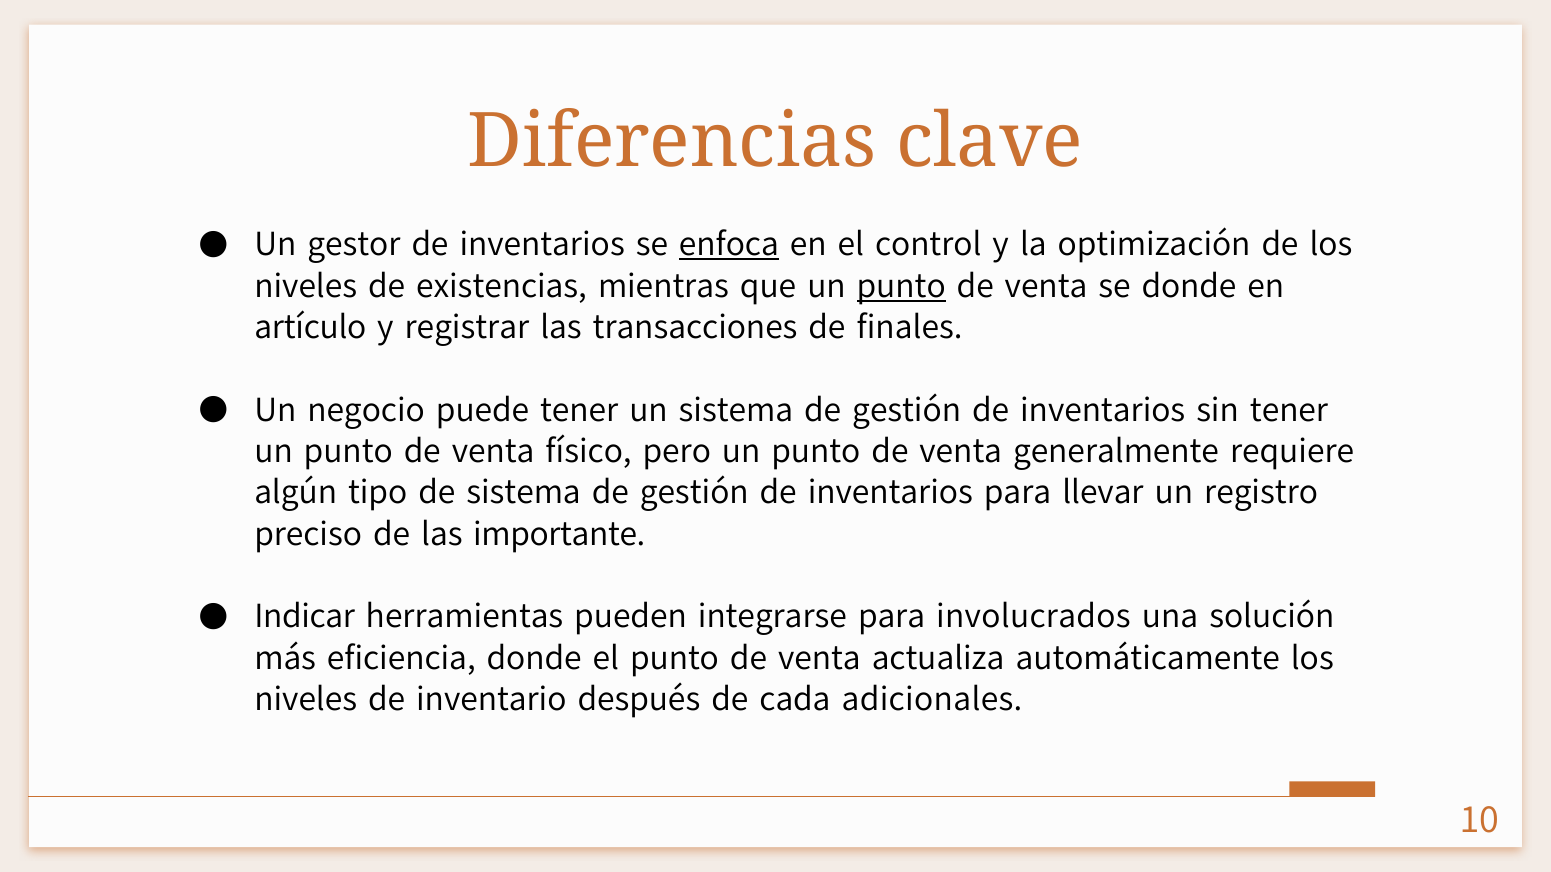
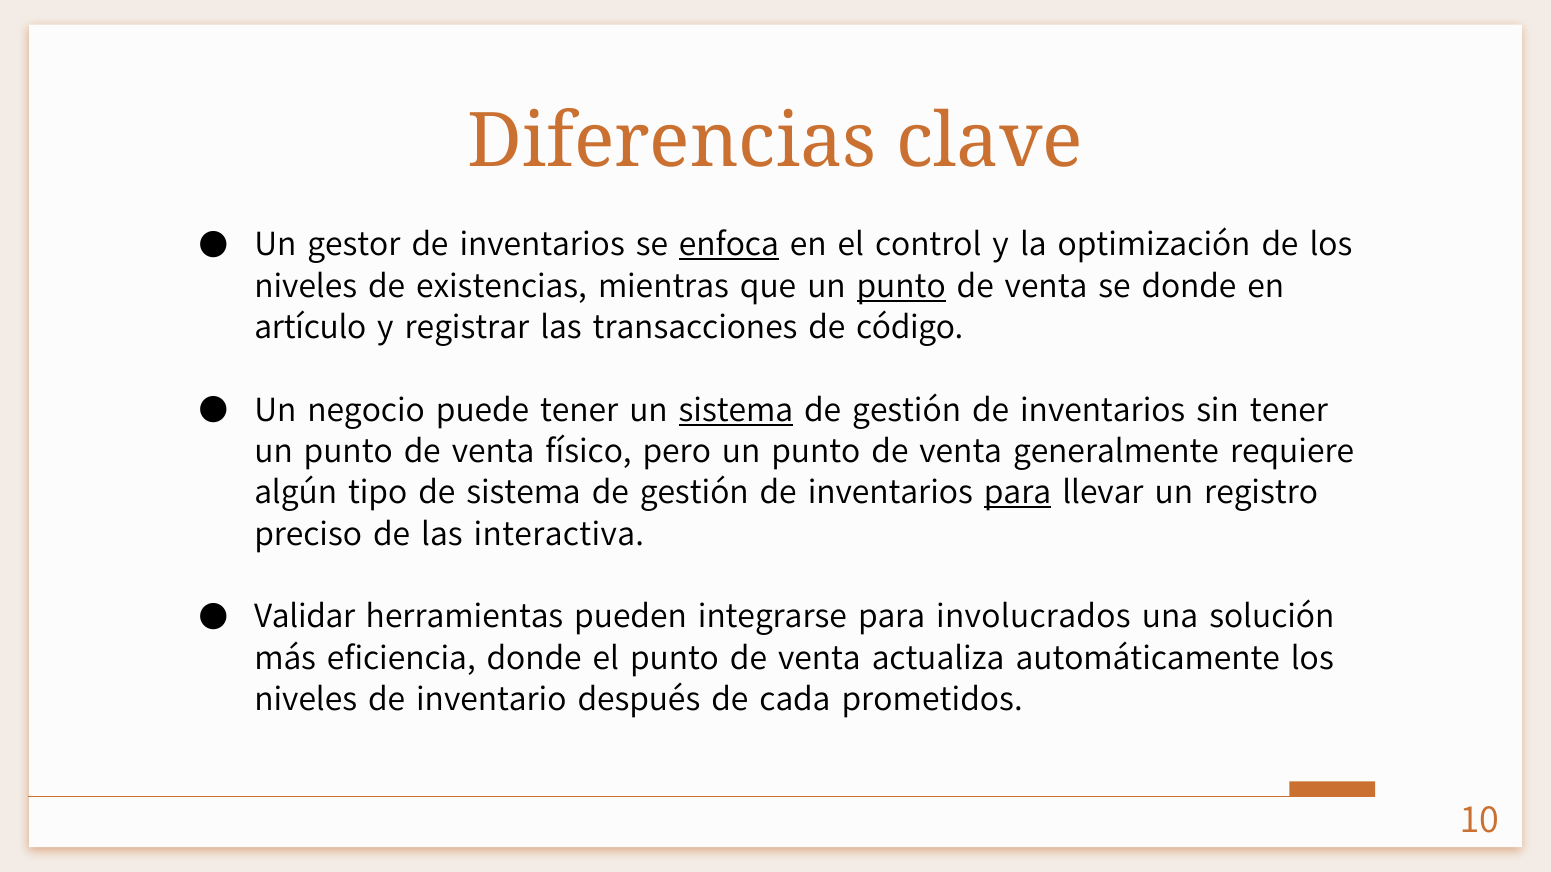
finales: finales -> código
sistema at (736, 410) underline: none -> present
para at (1018, 493) underline: none -> present
importante: importante -> interactiva
Indicar: Indicar -> Validar
adicionales: adicionales -> prometidos
